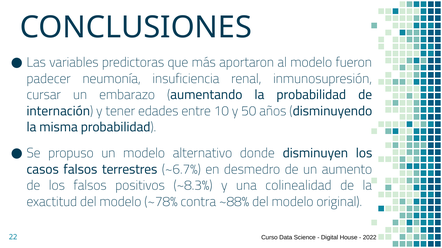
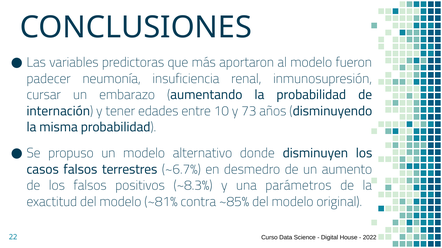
50: 50 -> 73
colinealidad: colinealidad -> parámetros
~78%: ~78% -> ~81%
~88%: ~88% -> ~85%
